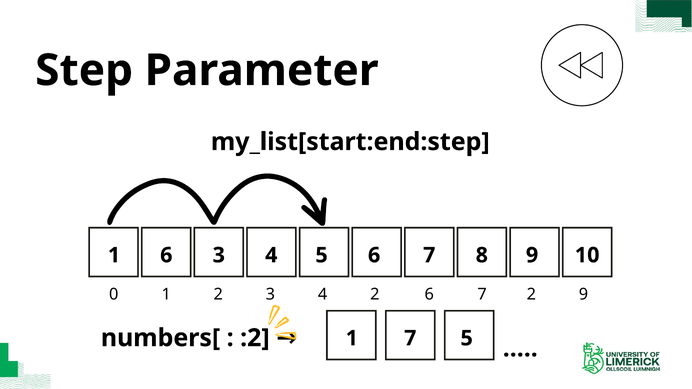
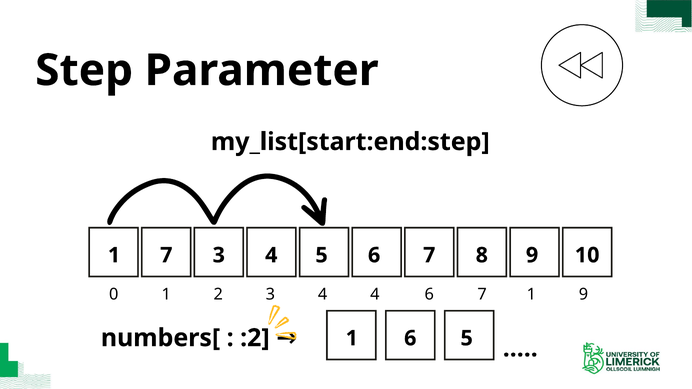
1 6: 6 -> 7
4 2: 2 -> 4
7 2: 2 -> 1
1 7: 7 -> 6
